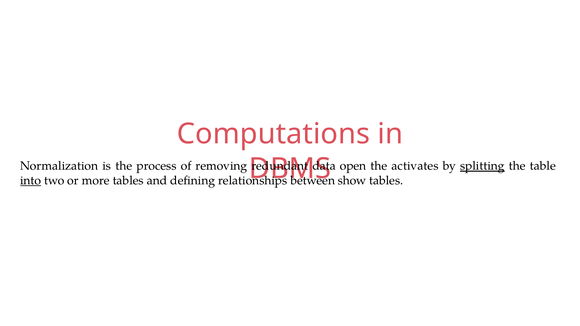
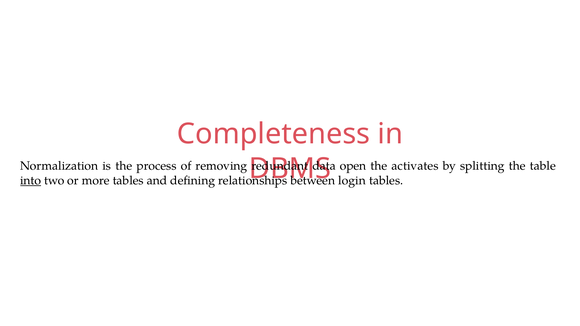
Computations: Computations -> Completeness
splitting underline: present -> none
show: show -> login
